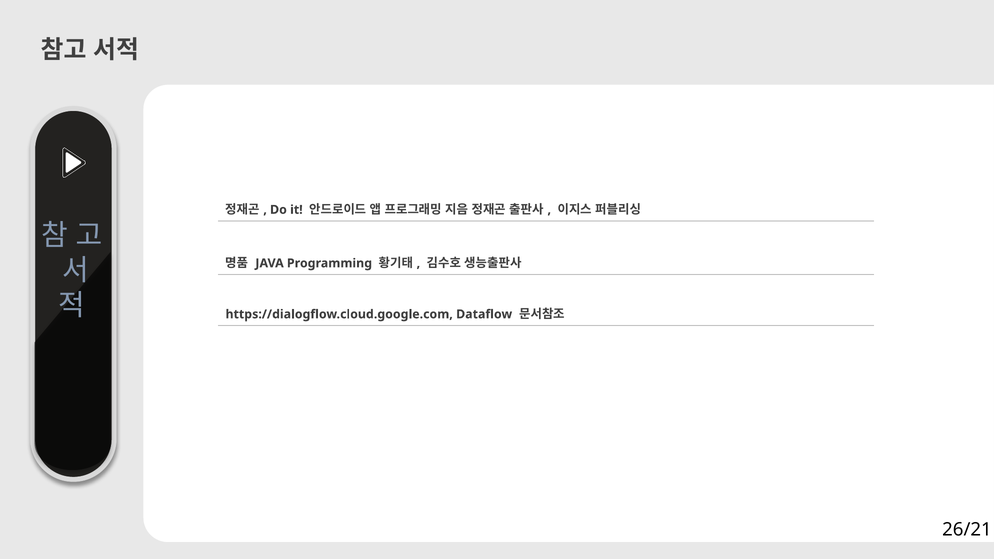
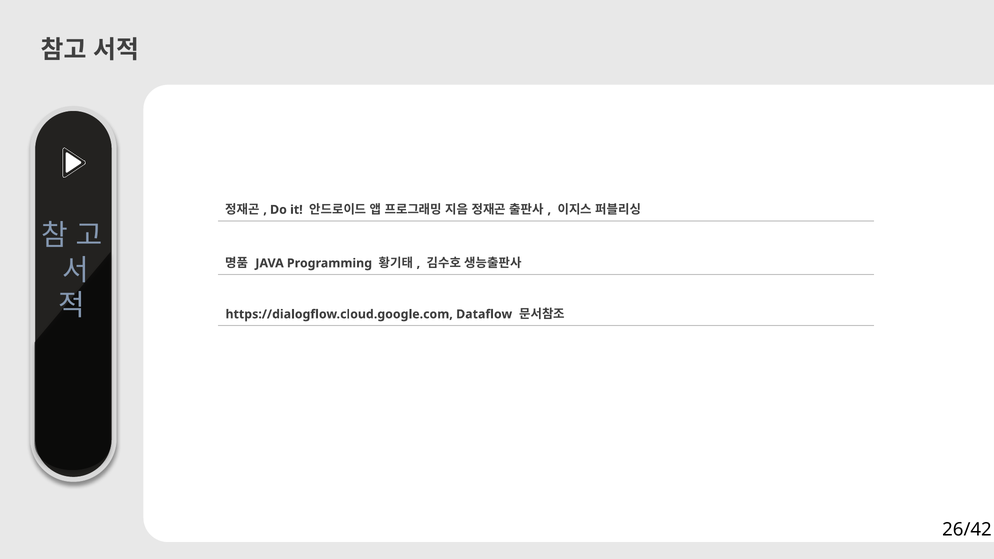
26/21: 26/21 -> 26/42
